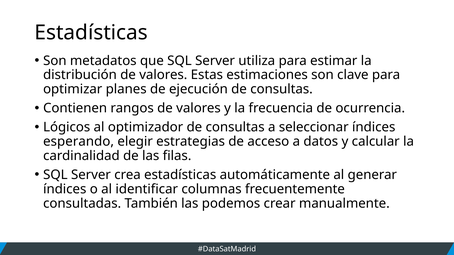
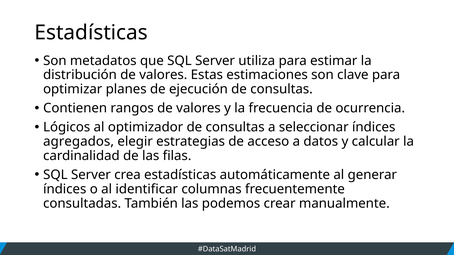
esperando: esperando -> agregados
